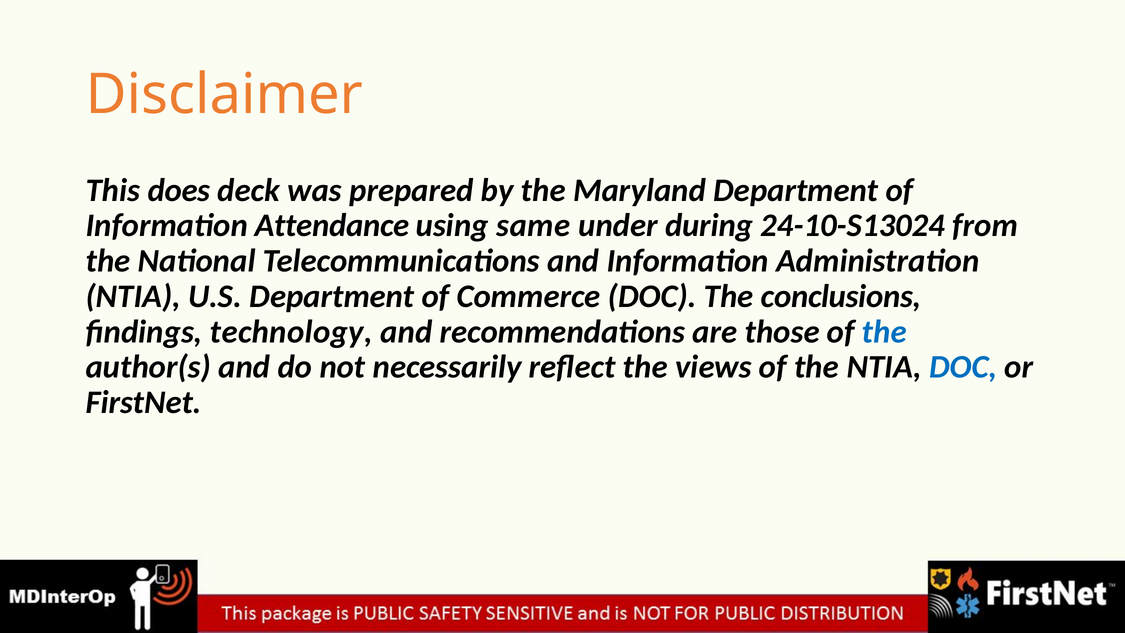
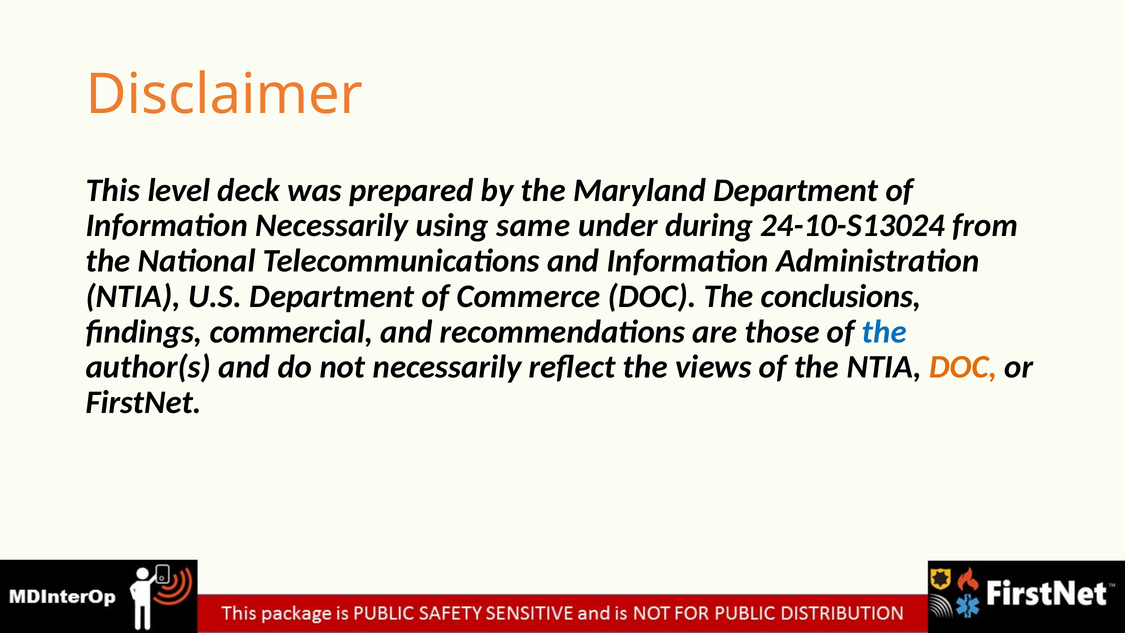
does: does -> level
Information Attendance: Attendance -> Necessarily
technology: technology -> commercial
DOC at (963, 367) colour: blue -> orange
